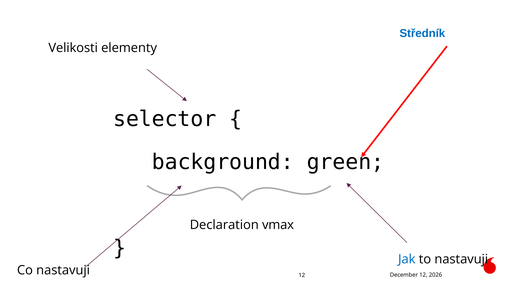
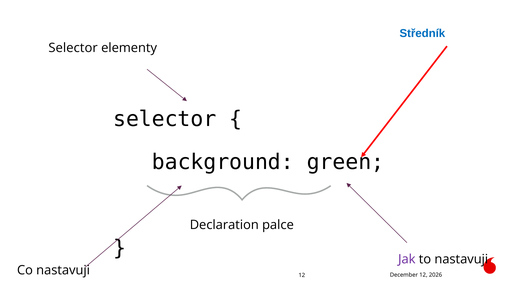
Velikosti at (73, 48): Velikosti -> Selector
vmax: vmax -> palce
Jak colour: blue -> purple
